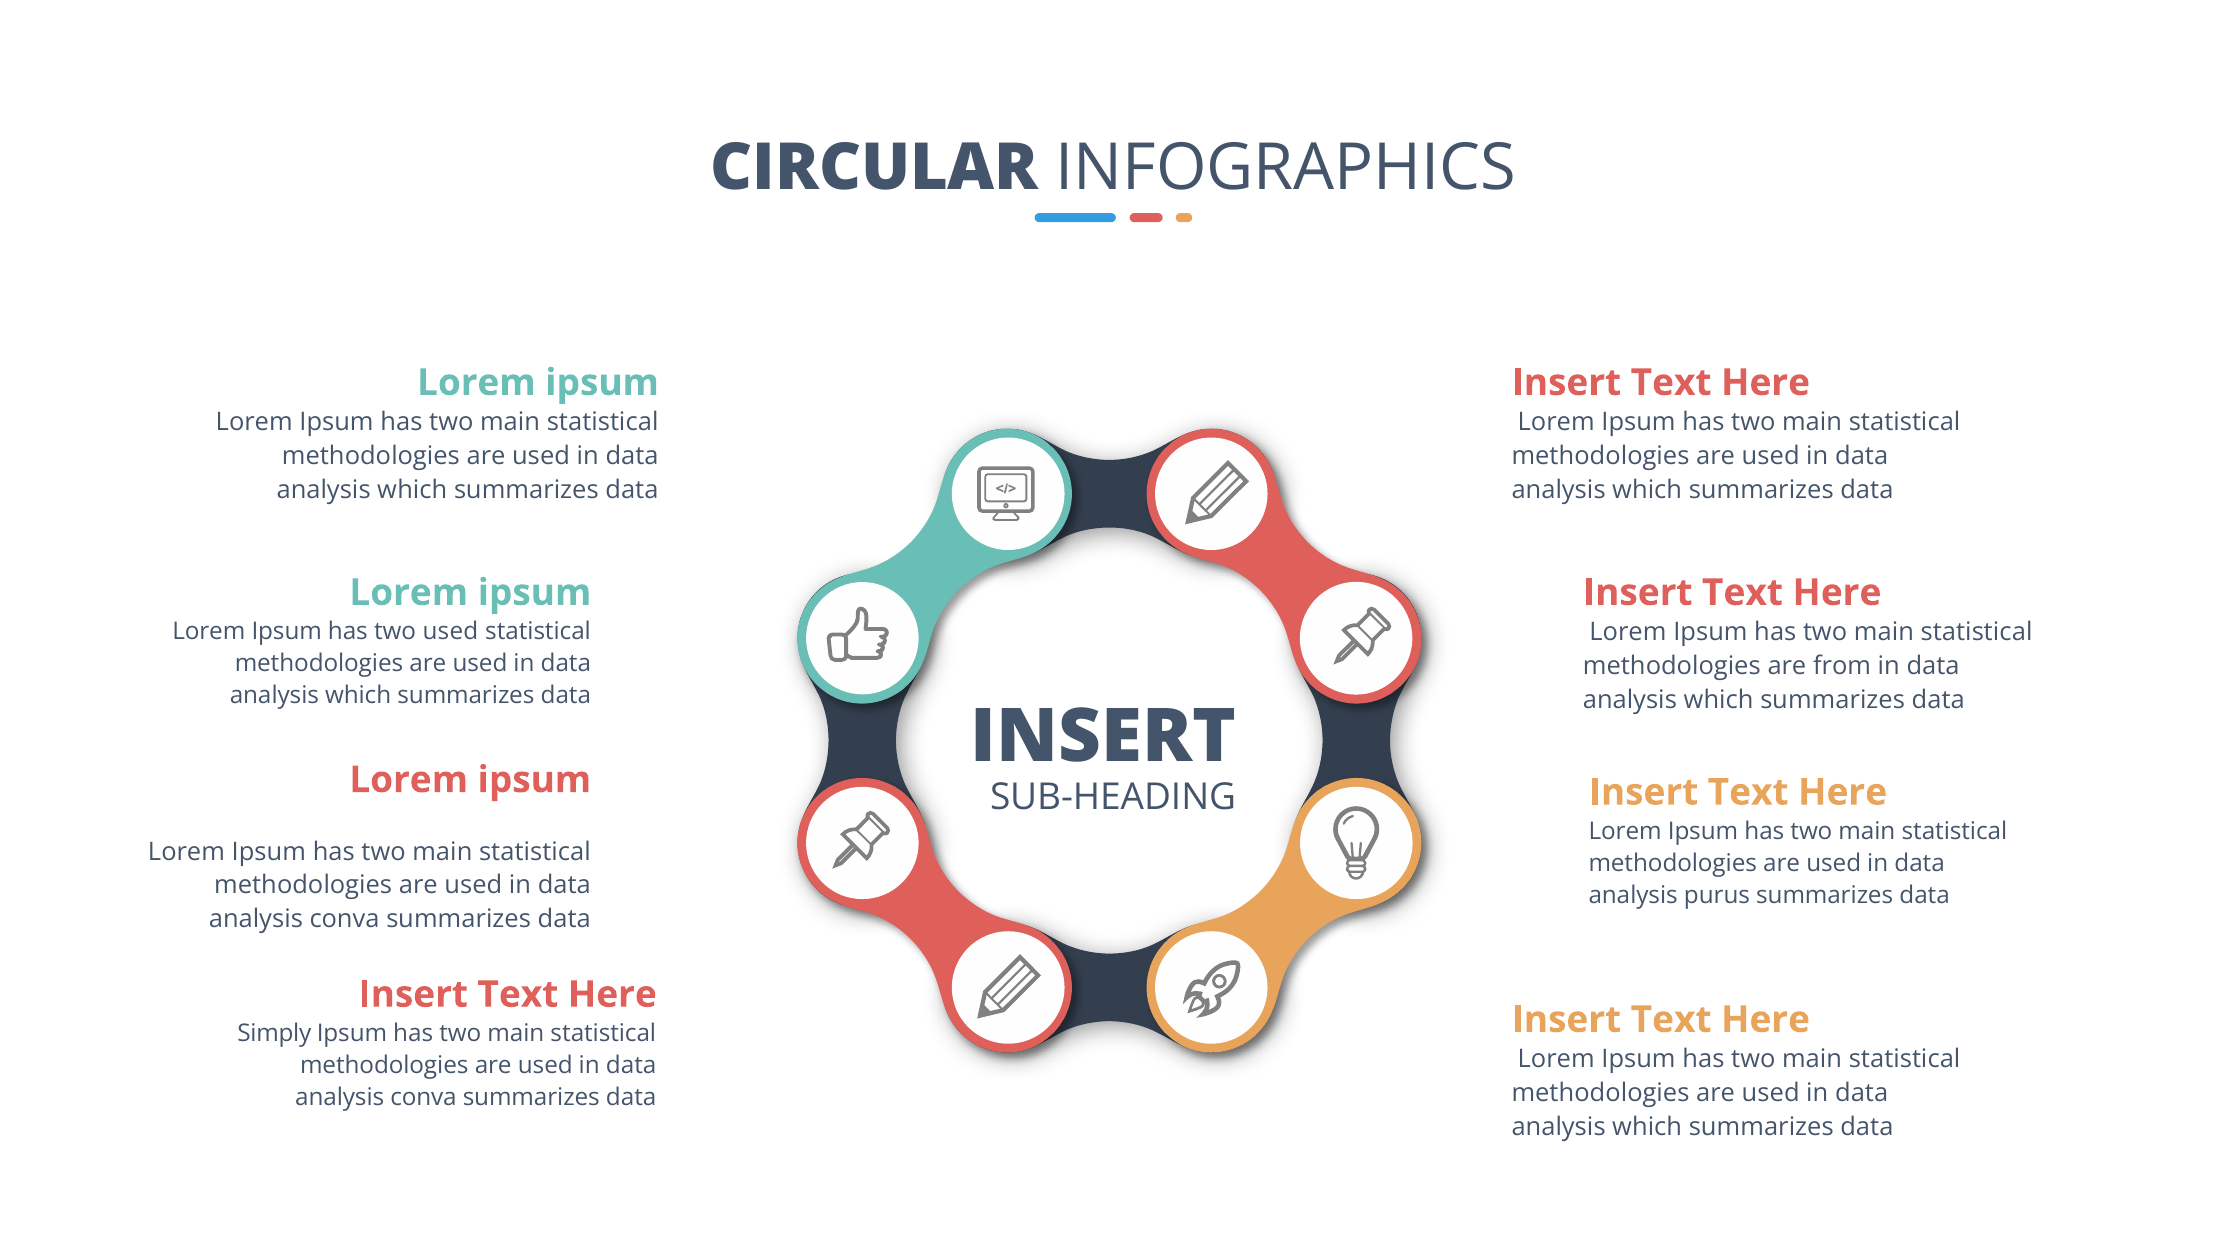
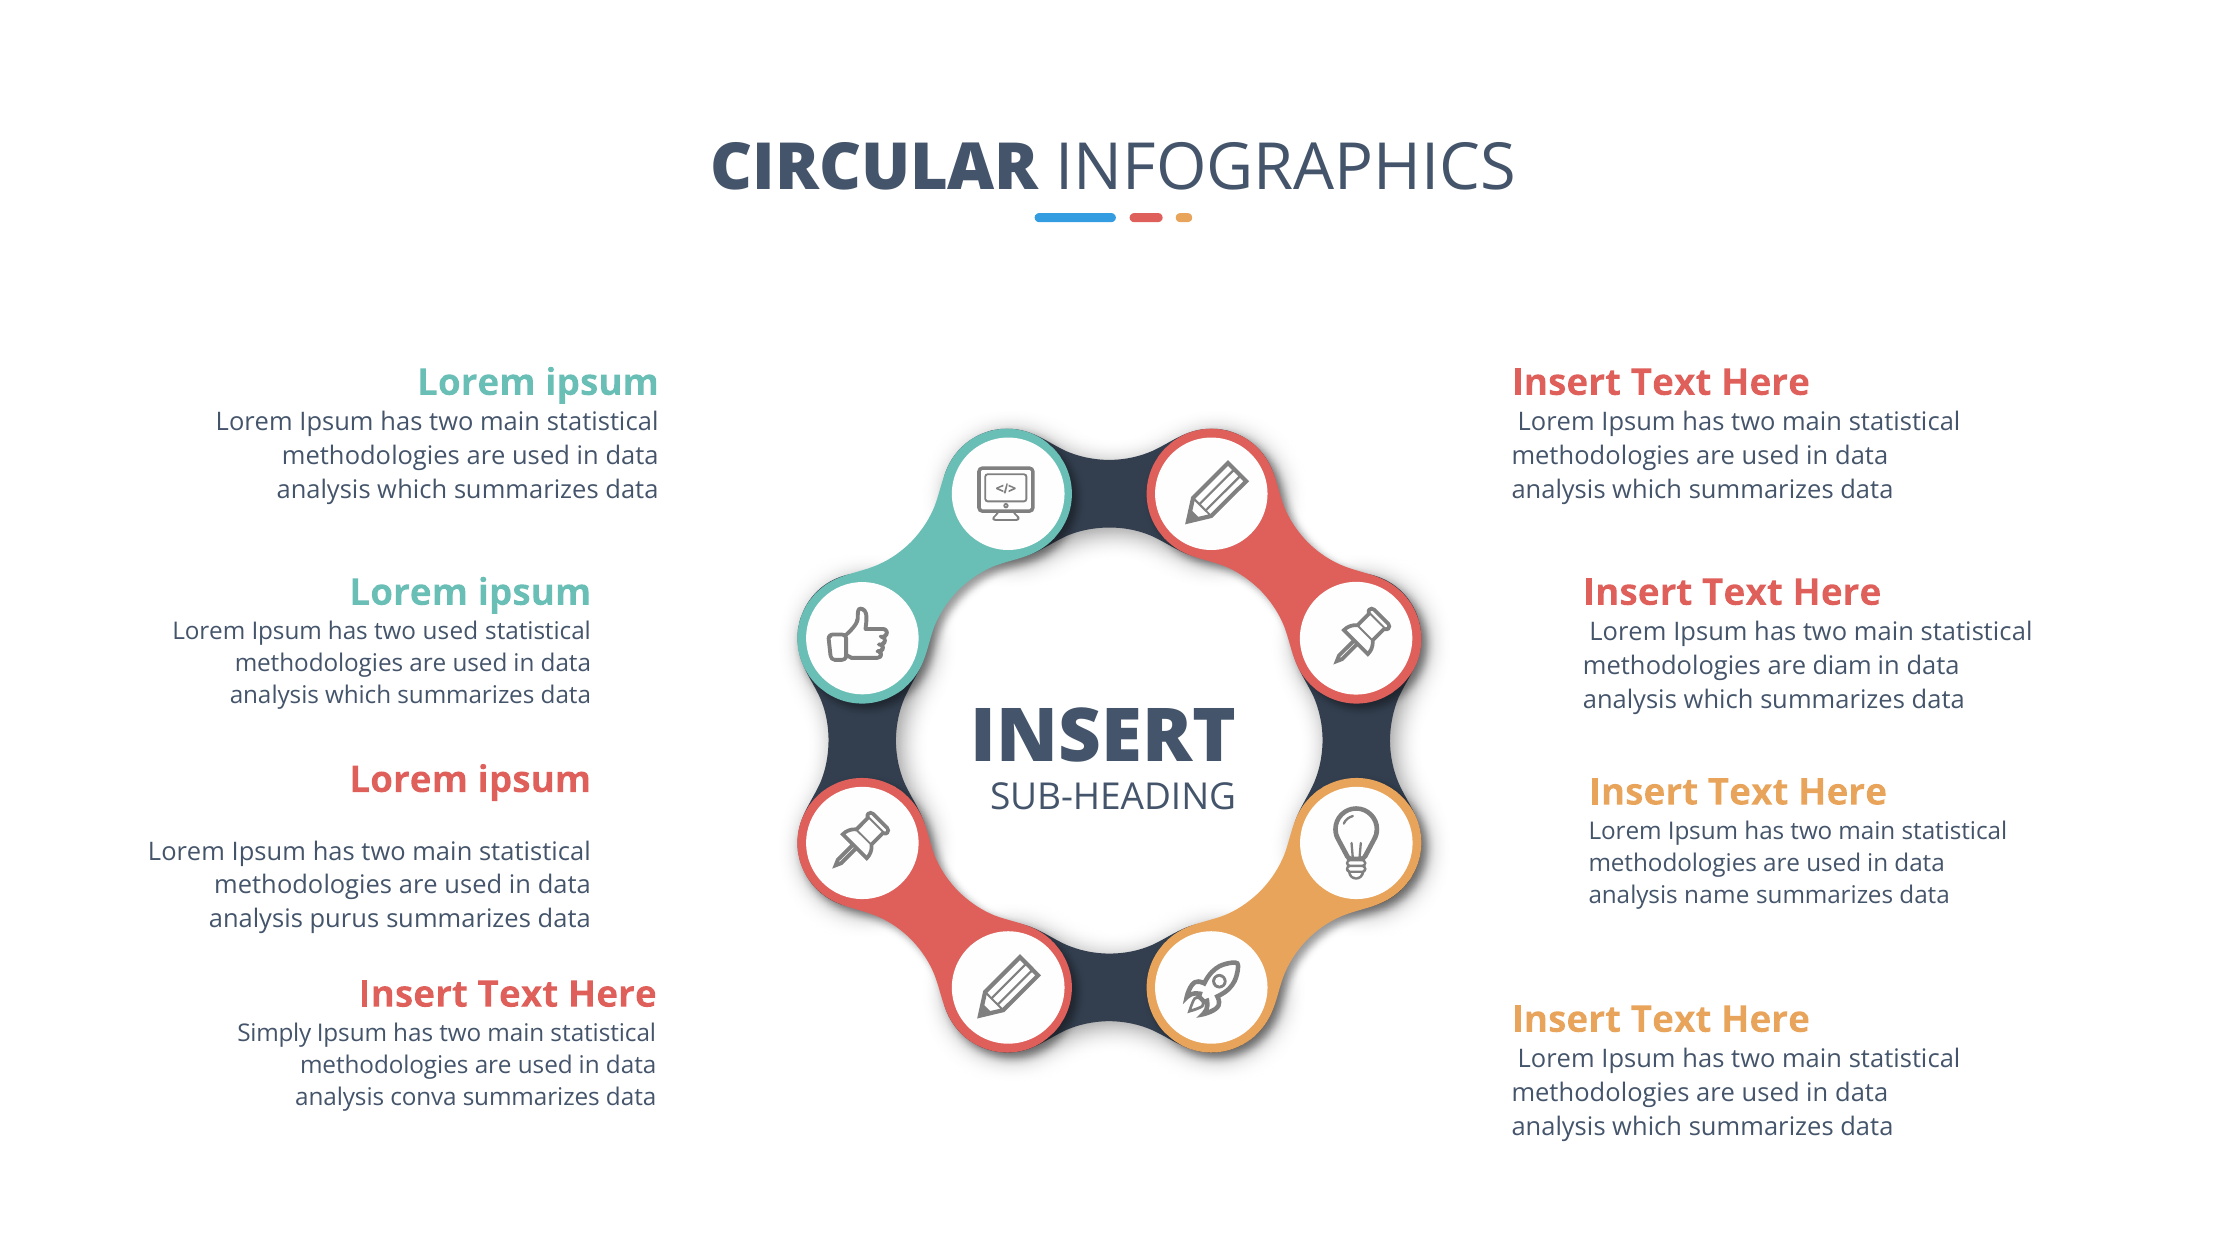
from: from -> diam
purus: purus -> name
conva at (344, 919): conva -> purus
